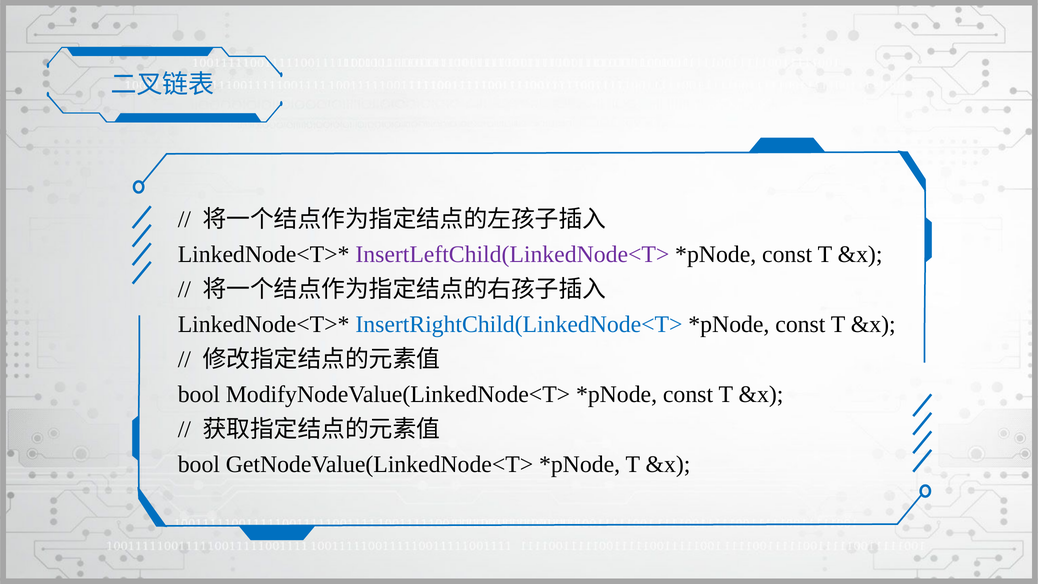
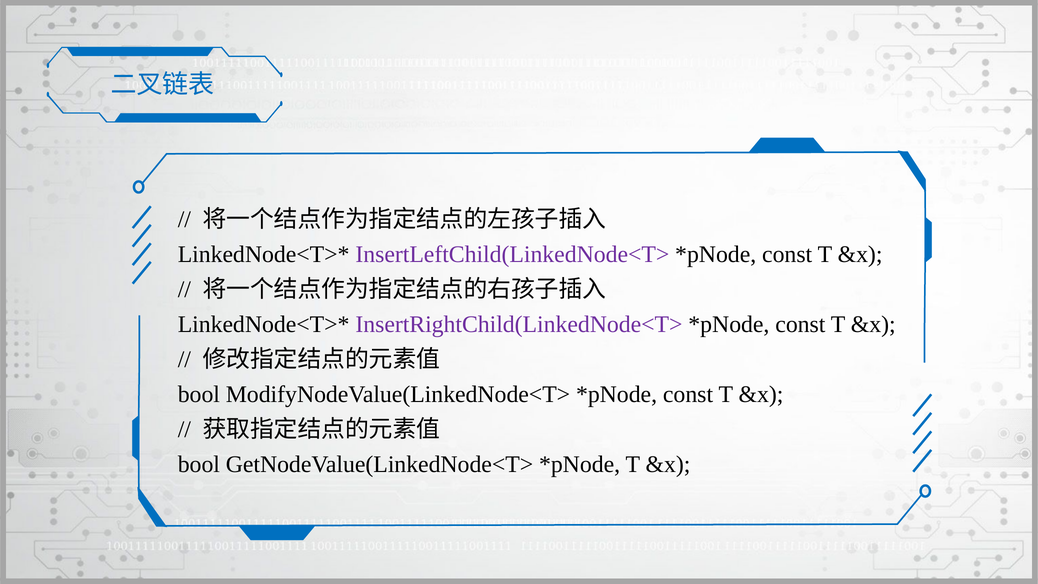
InsertRightChild(LinkedNode<T> colour: blue -> purple
